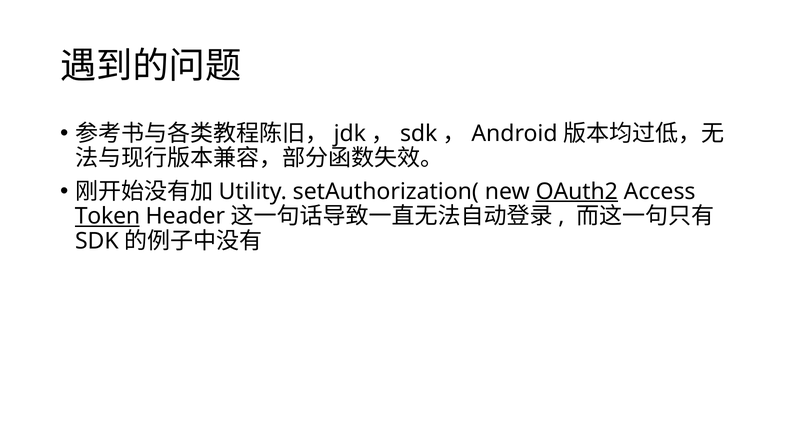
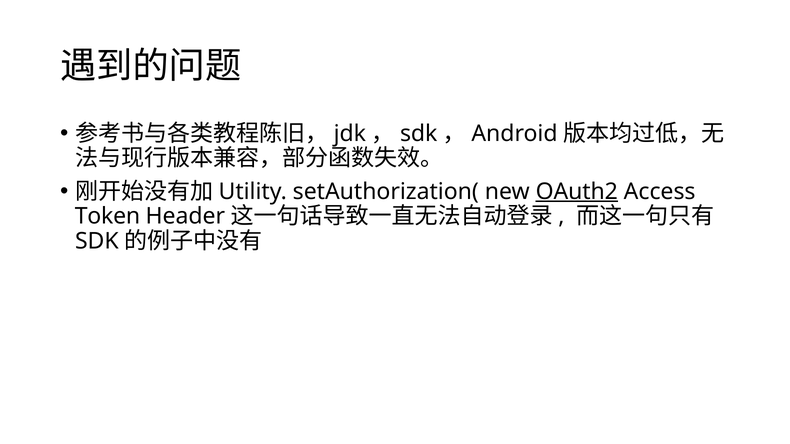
Token underline: present -> none
